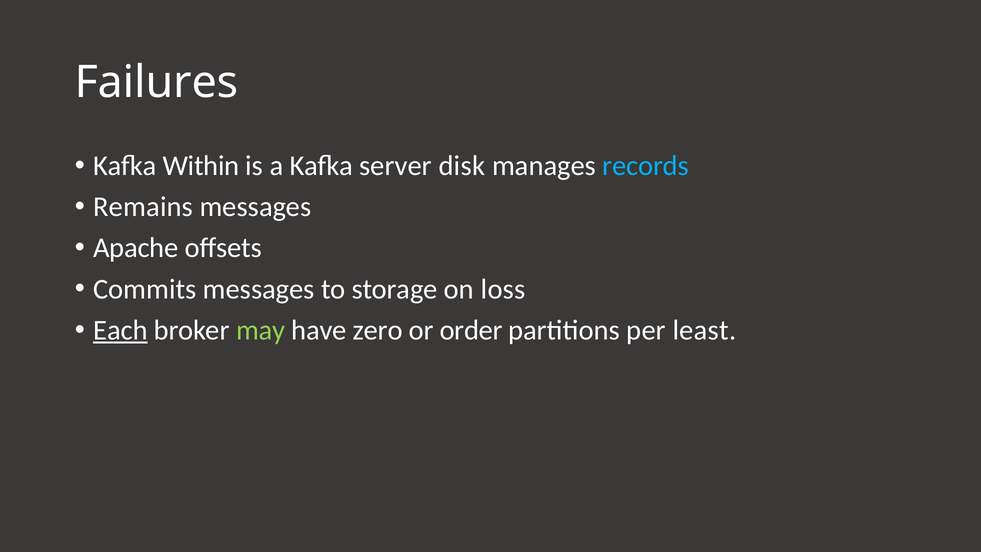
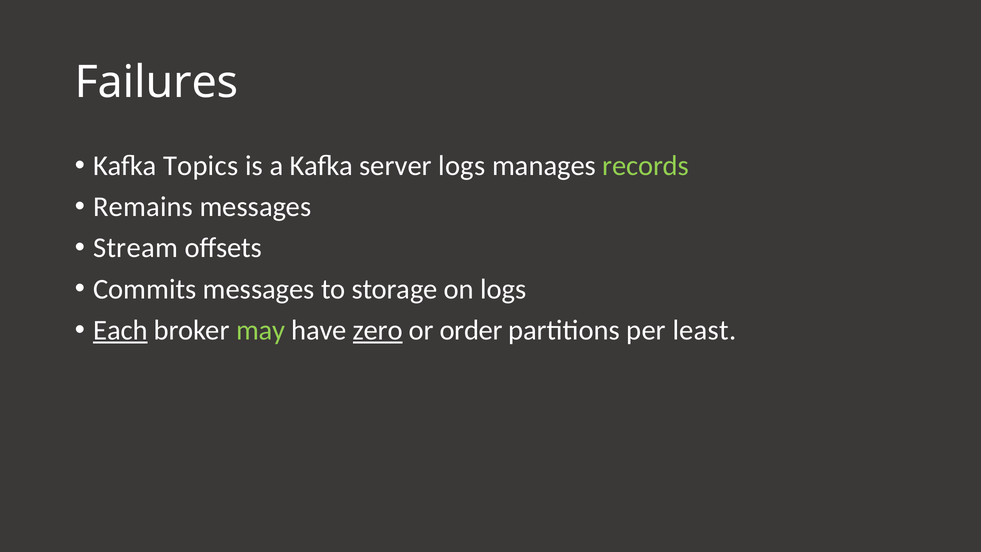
Within: Within -> Topics
server disk: disk -> logs
records colour: light blue -> light green
Apache: Apache -> Stream
on loss: loss -> logs
zero underline: none -> present
